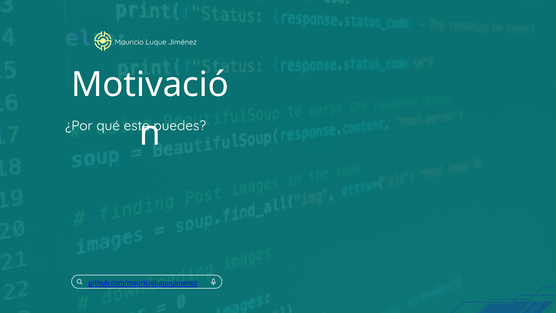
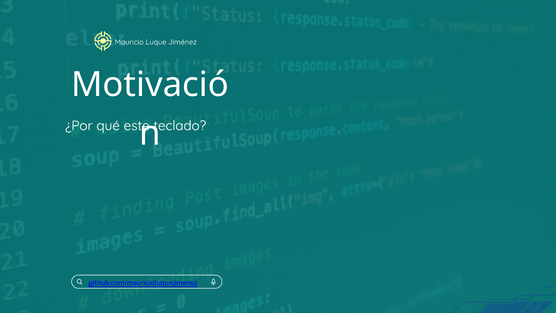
puedes: puedes -> teclado
